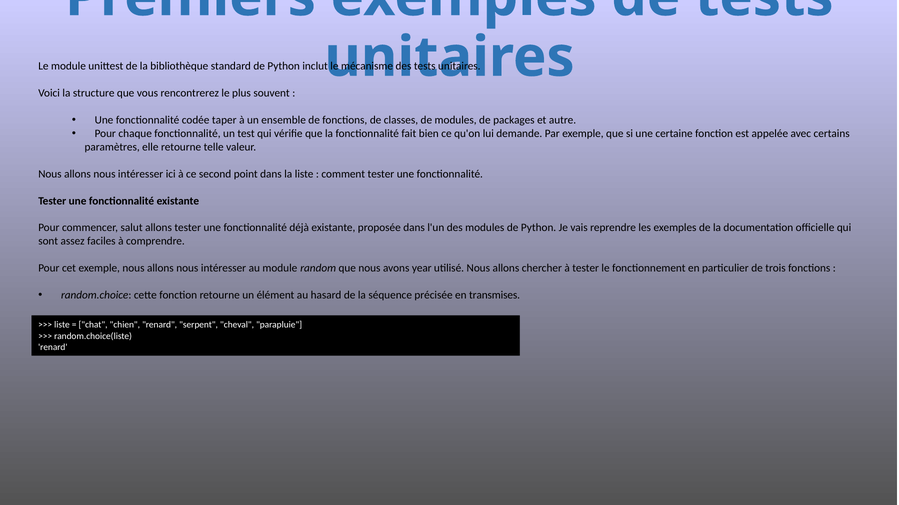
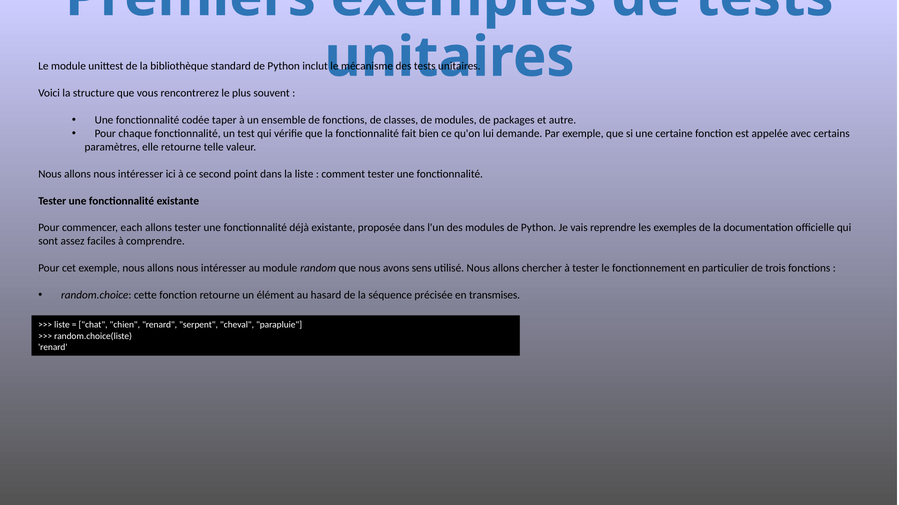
salut: salut -> each
year: year -> sens
